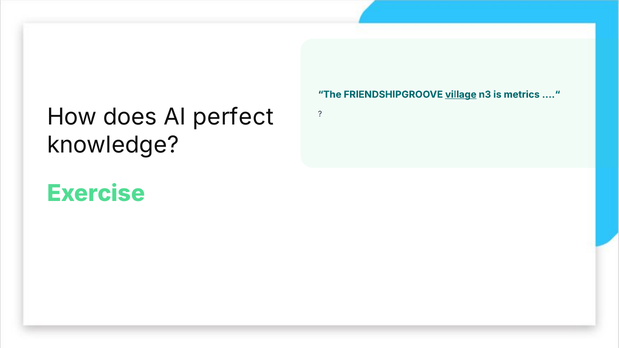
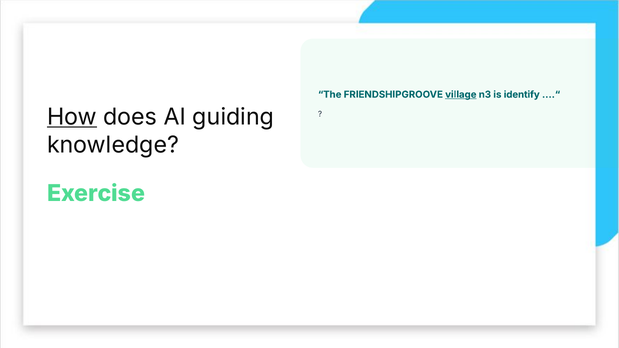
metrics: metrics -> identify
How underline: none -> present
perfect: perfect -> guiding
